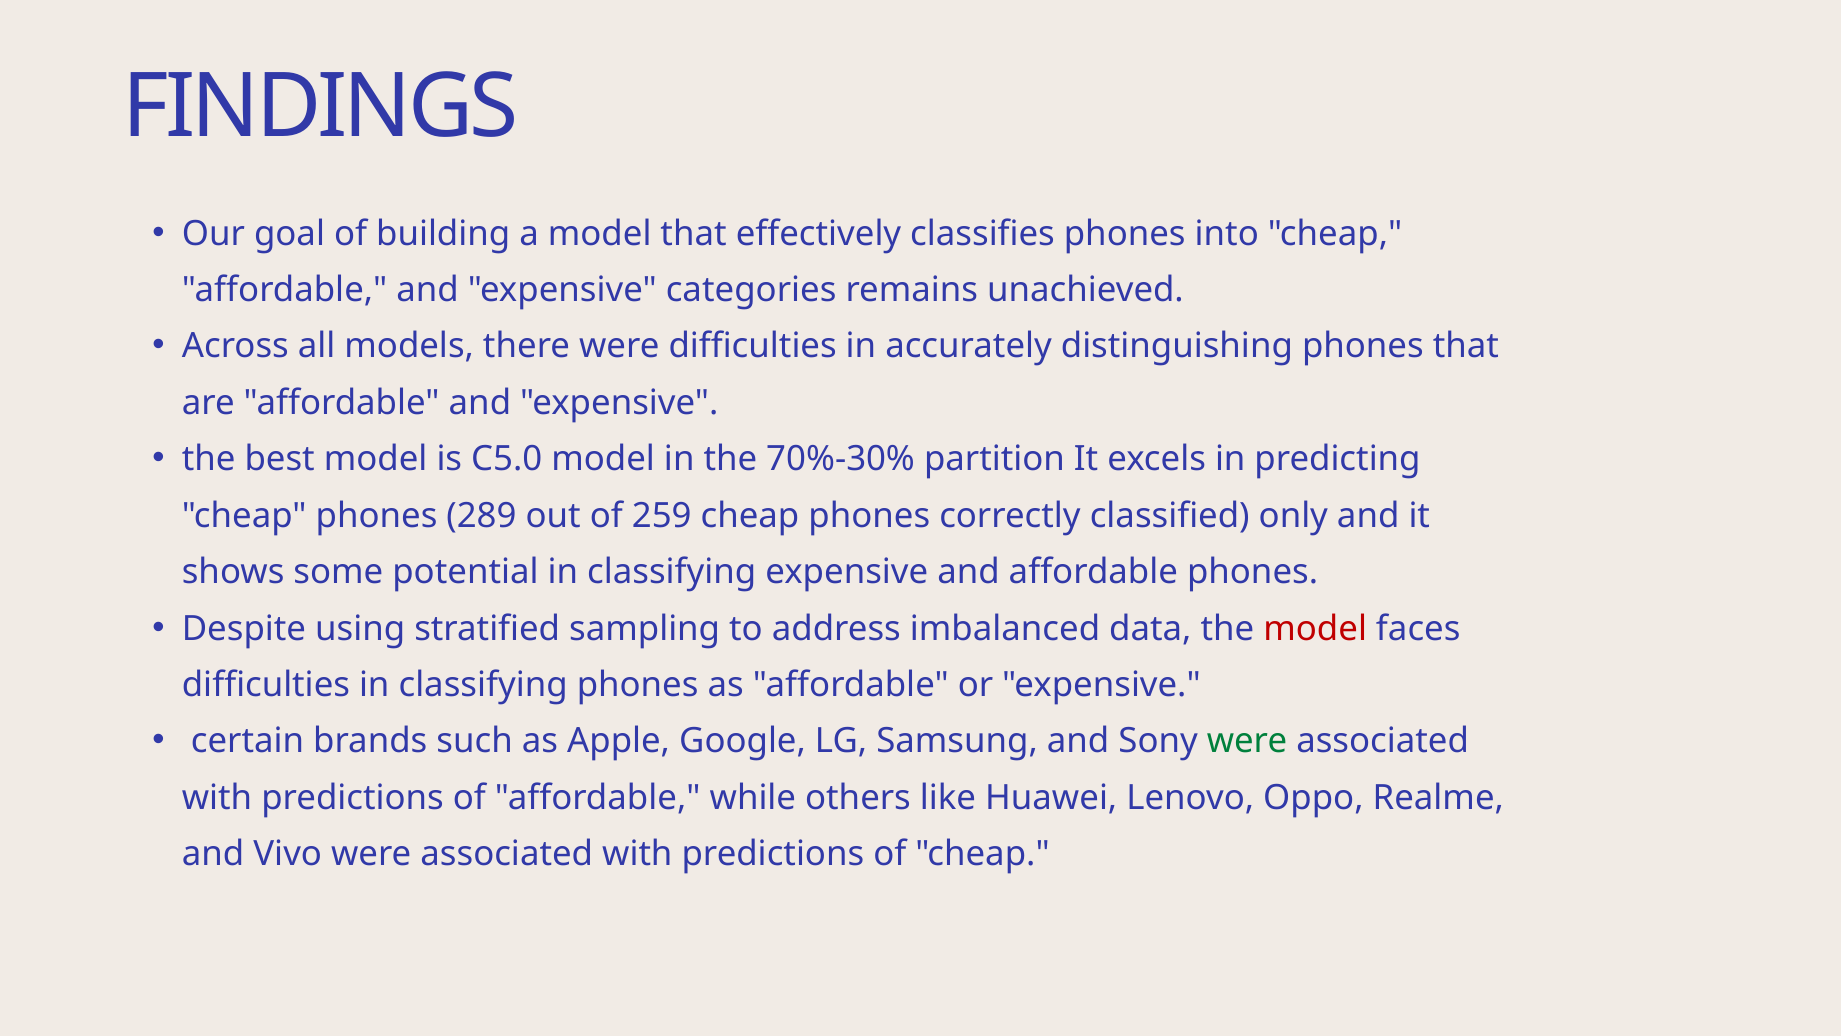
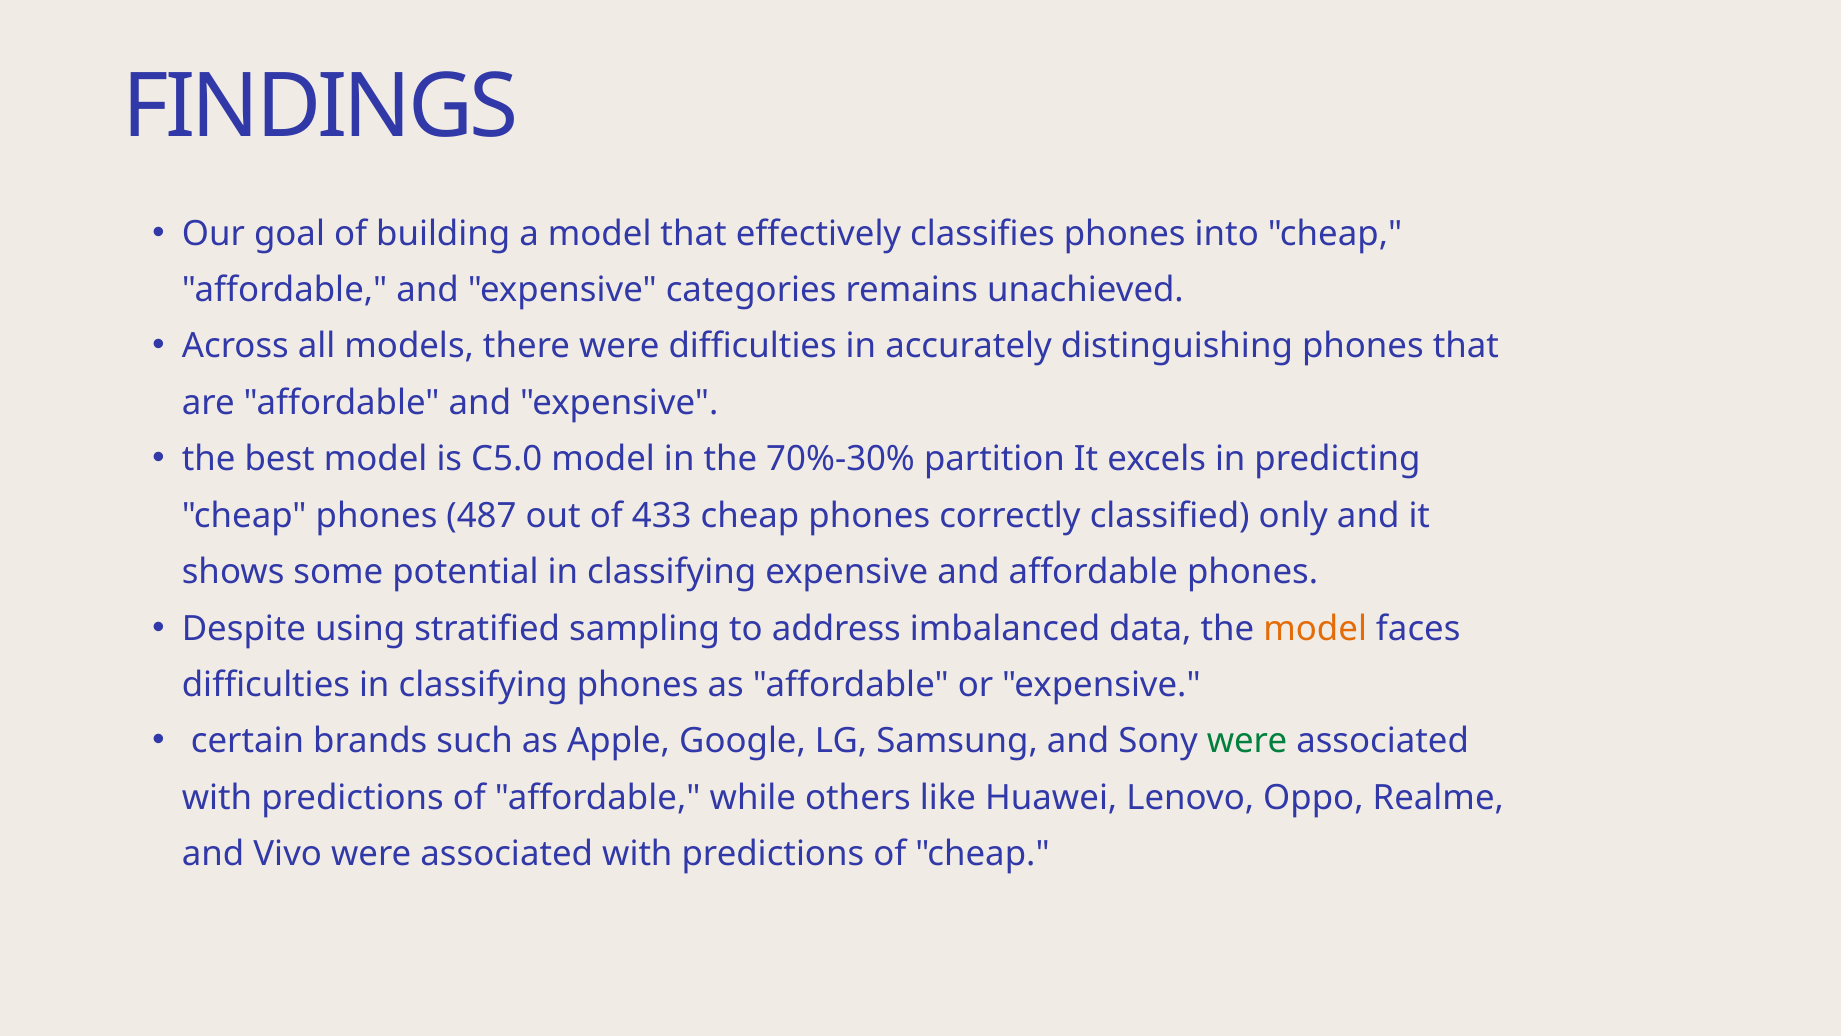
289: 289 -> 487
259: 259 -> 433
model at (1315, 628) colour: red -> orange
